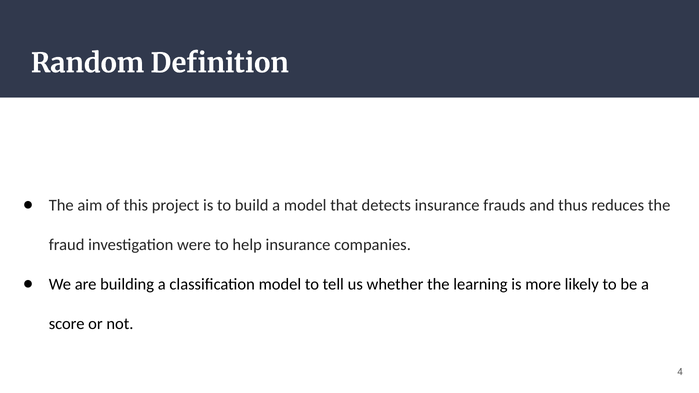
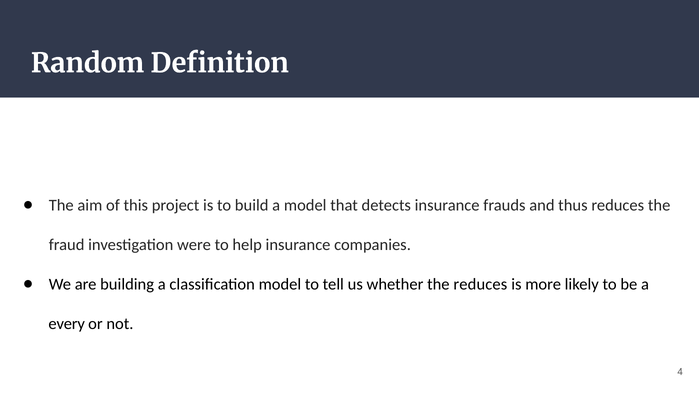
the learning: learning -> reduces
score: score -> every
